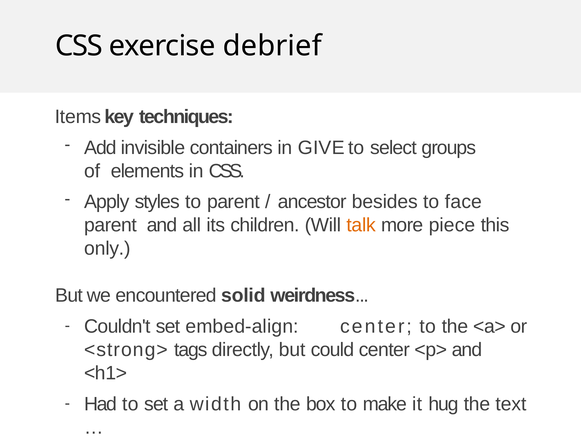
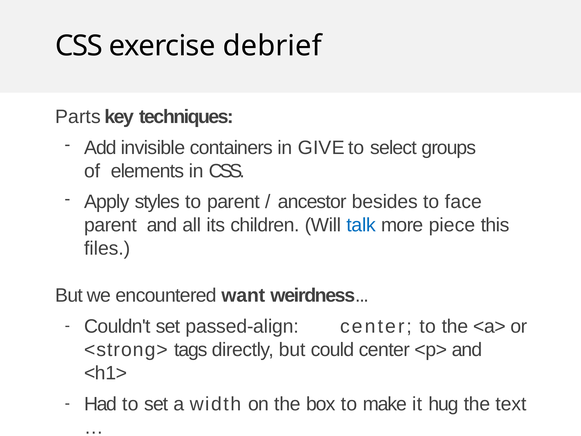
Items: Items -> Parts
talk colour: orange -> blue
only: only -> files
solid: solid -> want
embed-align: embed-align -> passed-align
